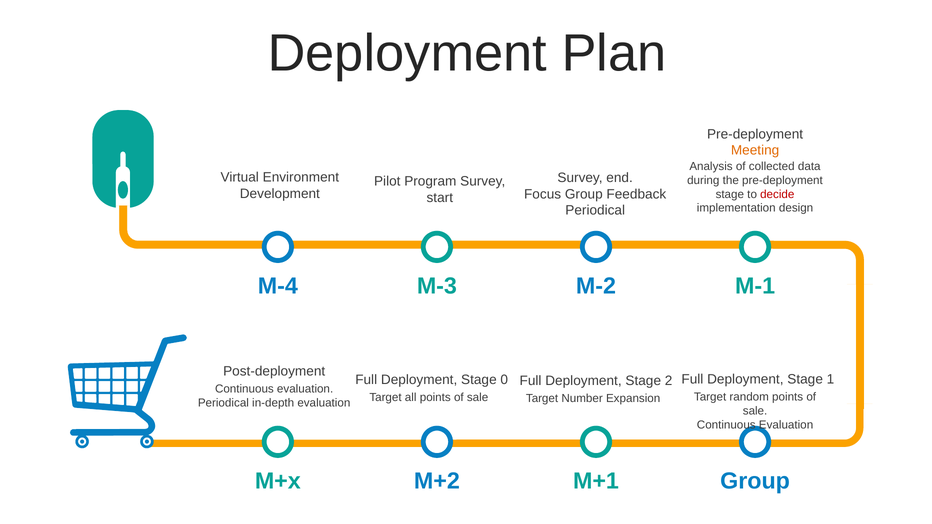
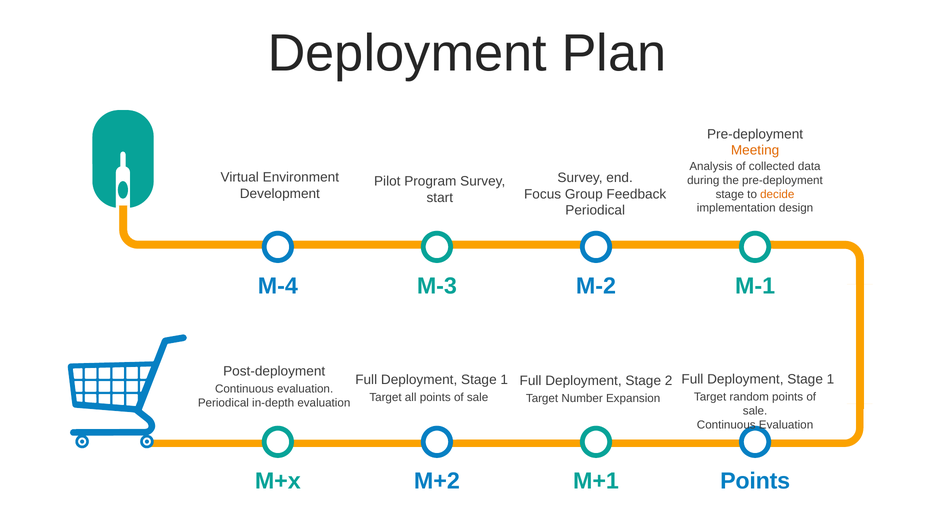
decide colour: red -> orange
0 at (504, 380): 0 -> 1
M+1 Group: Group -> Points
